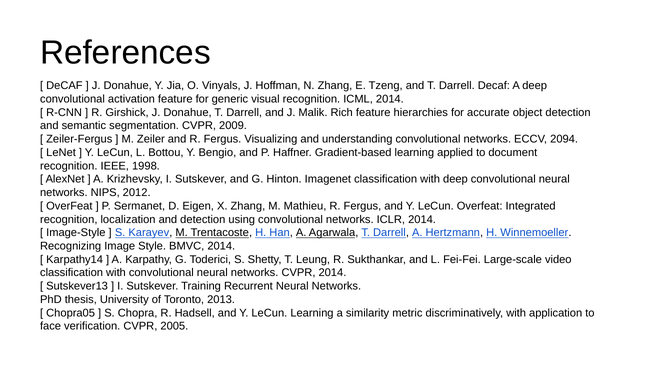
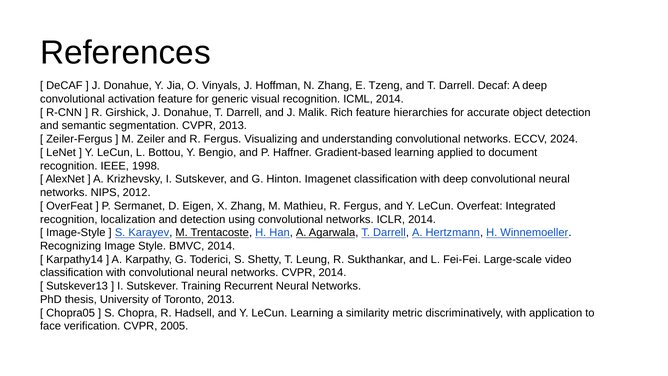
CVPR 2009: 2009 -> 2013
2094: 2094 -> 2024
